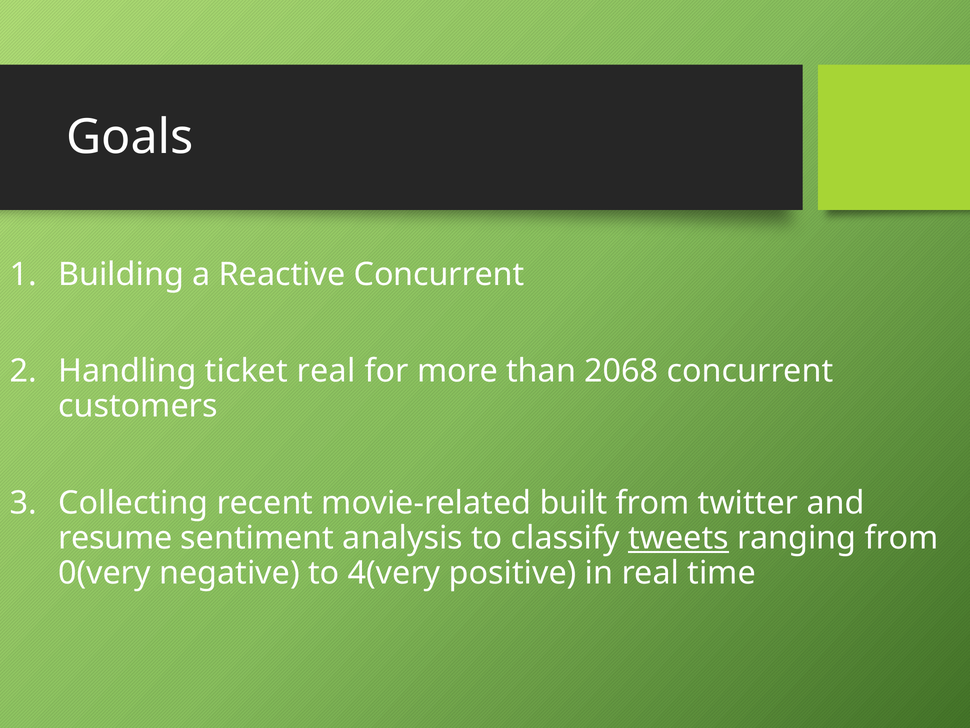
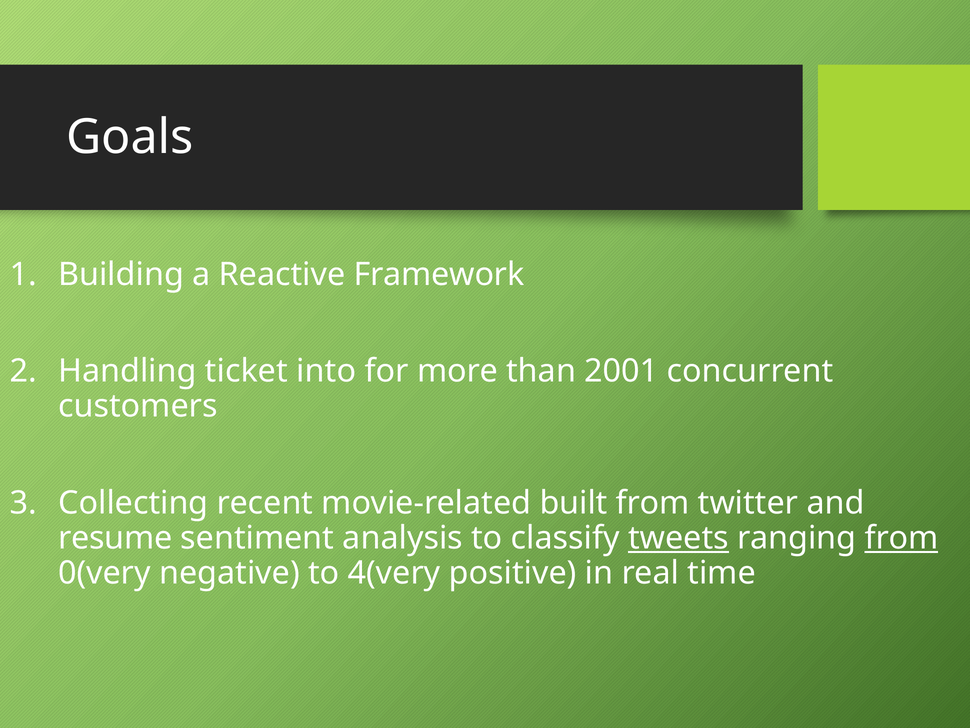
Reactive Concurrent: Concurrent -> Framework
ticket real: real -> into
2068: 2068 -> 2001
from at (902, 538) underline: none -> present
